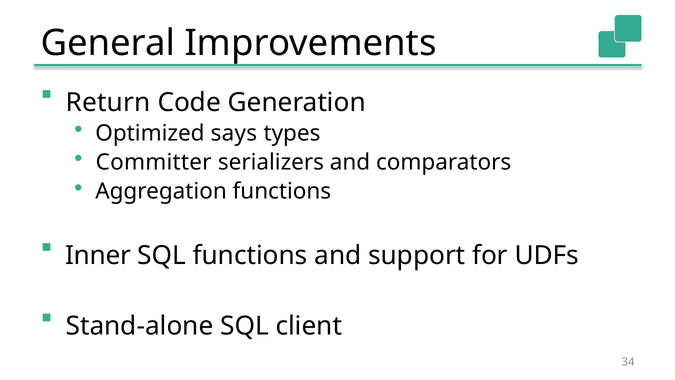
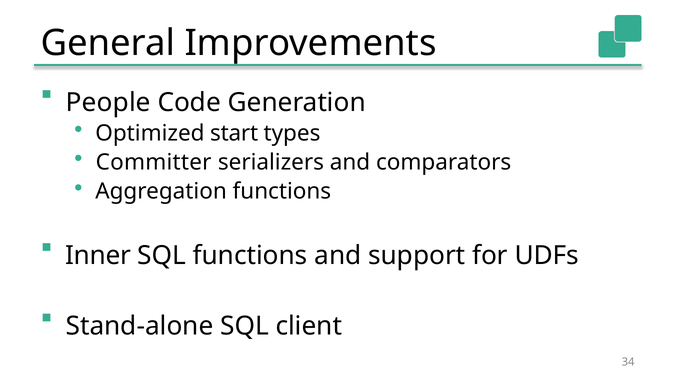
Return: Return -> People
says: says -> start
